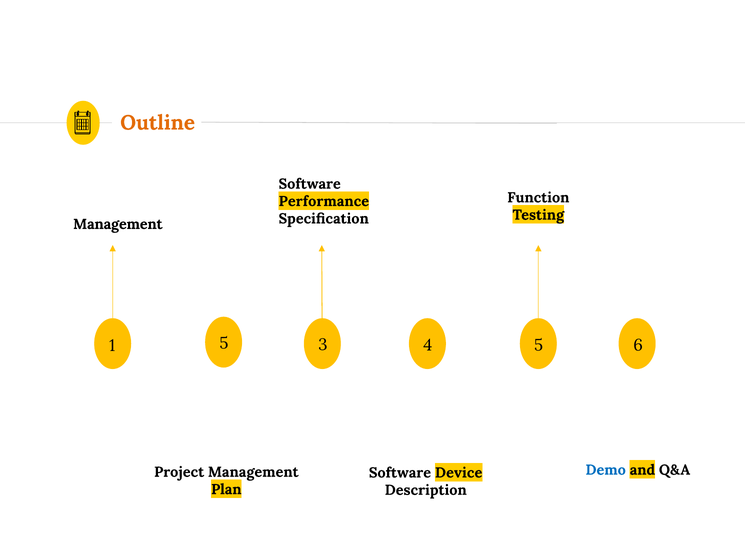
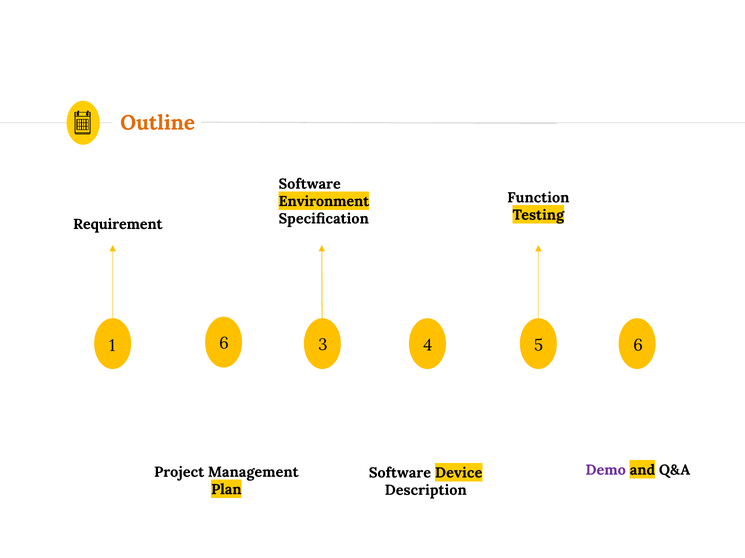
Performance: Performance -> Environment
Management at (118, 224): Management -> Requirement
1 5: 5 -> 6
Demo colour: blue -> purple
